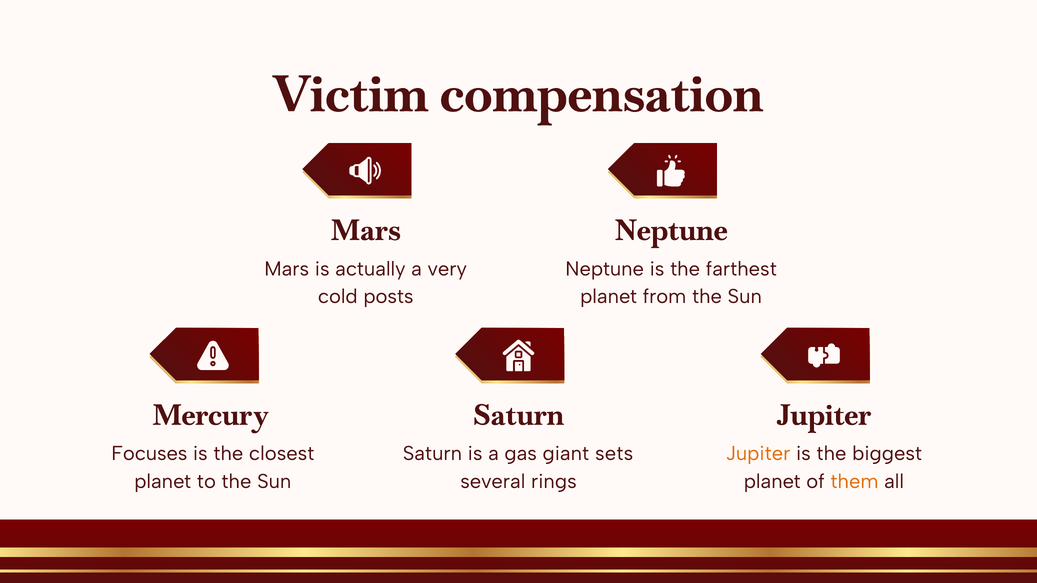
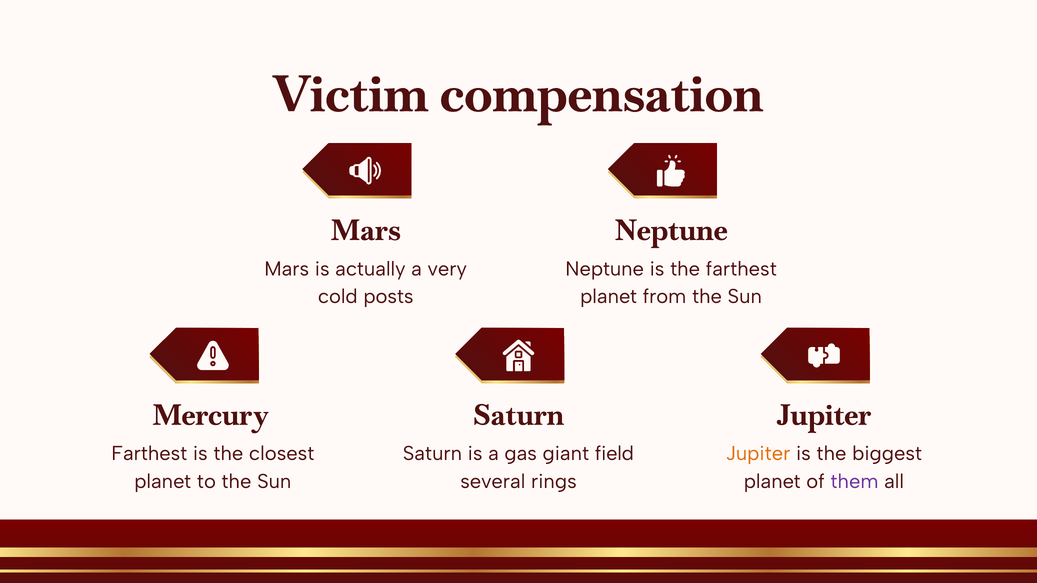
Focuses at (149, 454): Focuses -> Farthest
sets: sets -> field
them colour: orange -> purple
